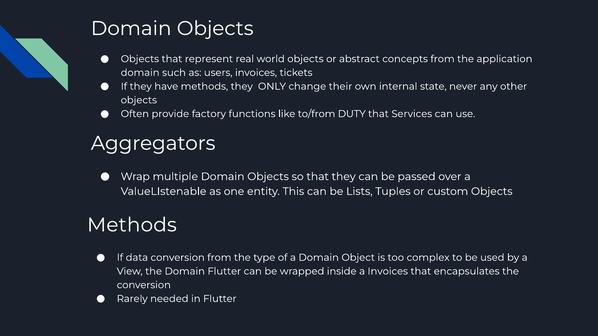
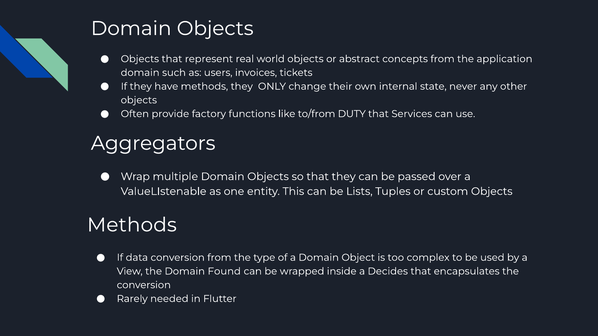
Domain Flutter: Flutter -> Found
a Invoices: Invoices -> Decides
